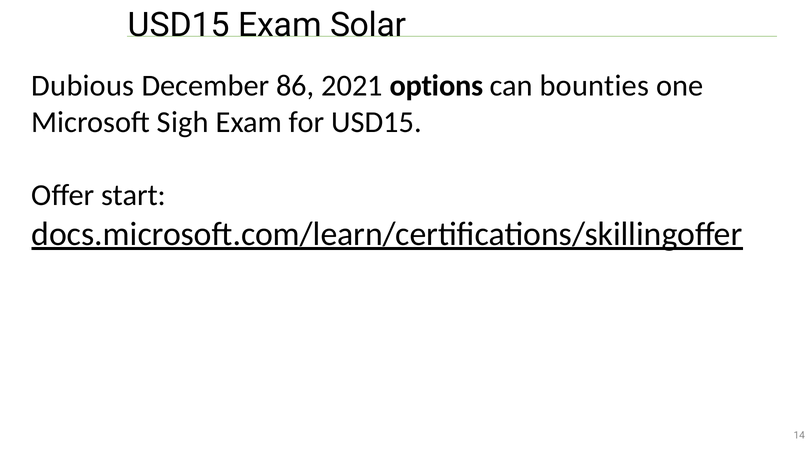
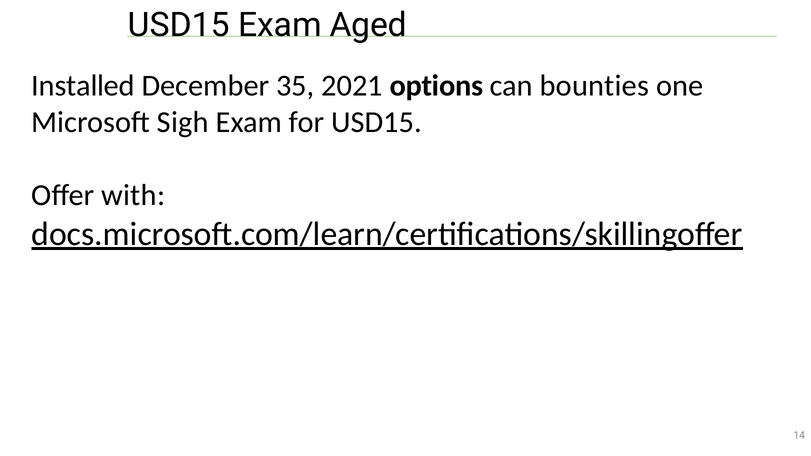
Solar: Solar -> Aged
Dubious: Dubious -> Installed
86: 86 -> 35
start: start -> with
